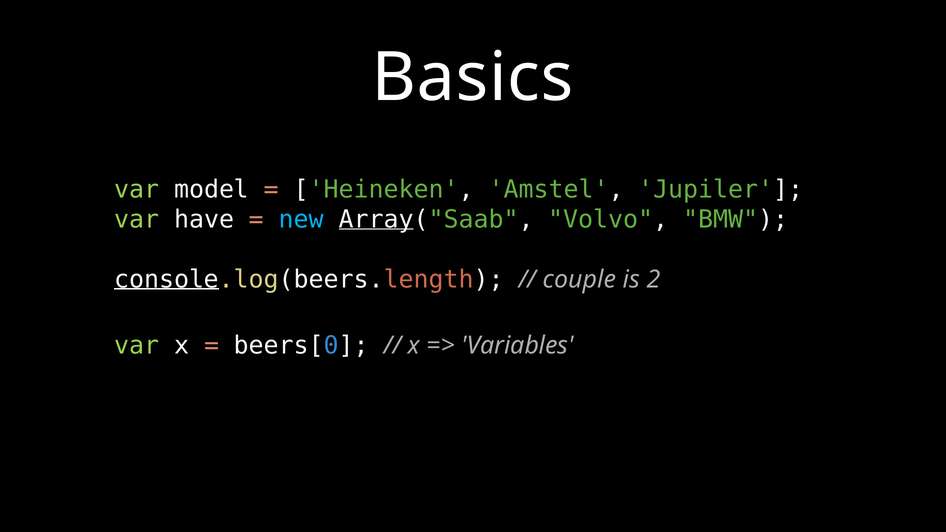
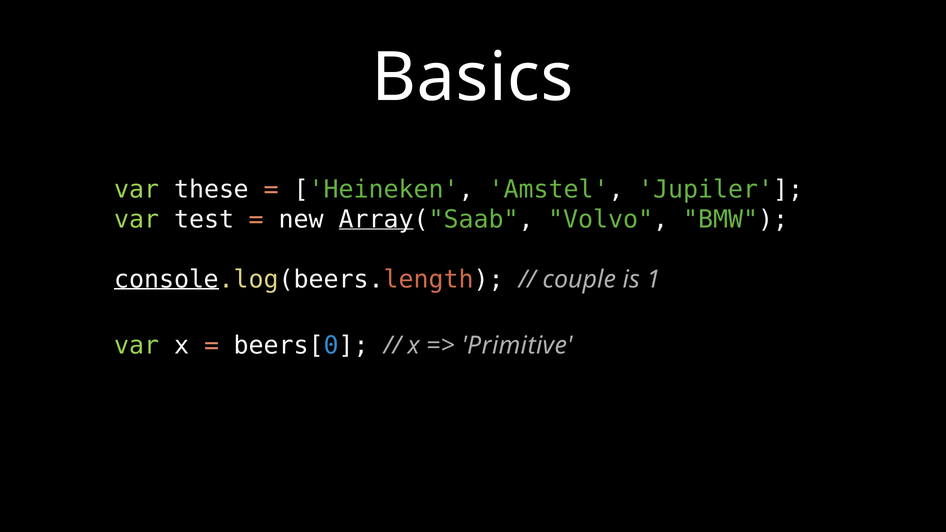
model: model -> these
have: have -> test
new colour: light blue -> white
2: 2 -> 1
Variables: Variables -> Primitive
